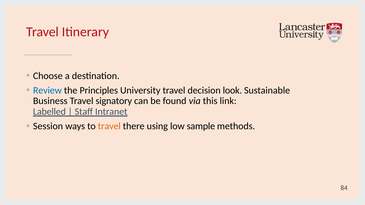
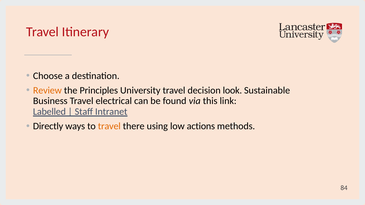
Review colour: blue -> orange
signatory: signatory -> electrical
Session: Session -> Directly
sample: sample -> actions
